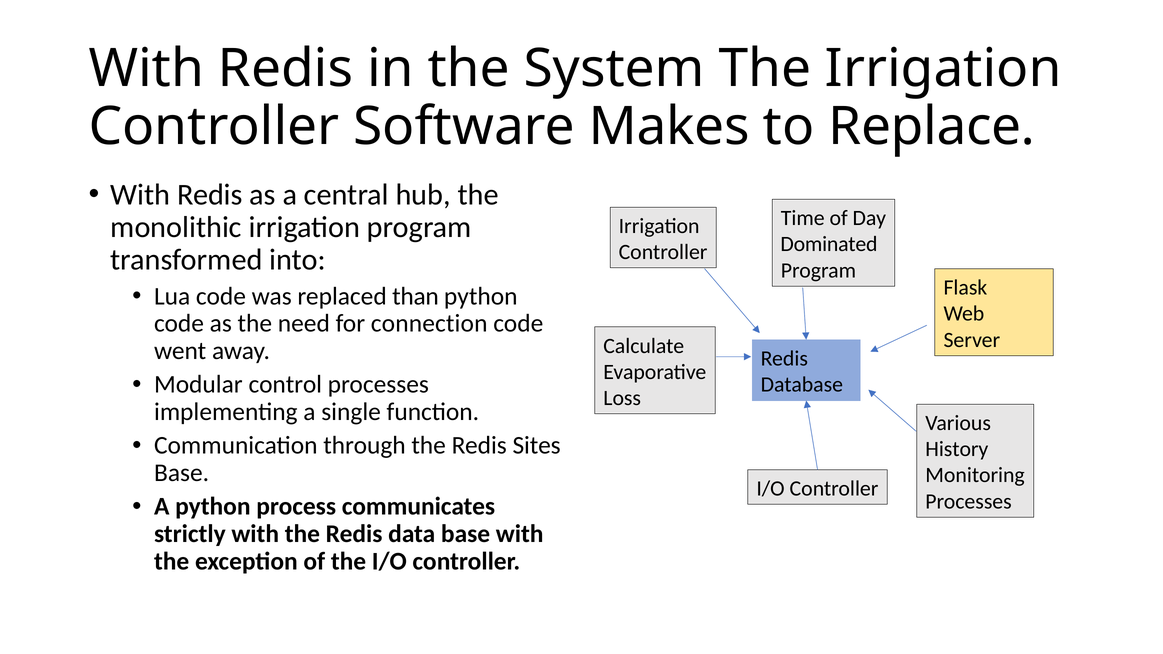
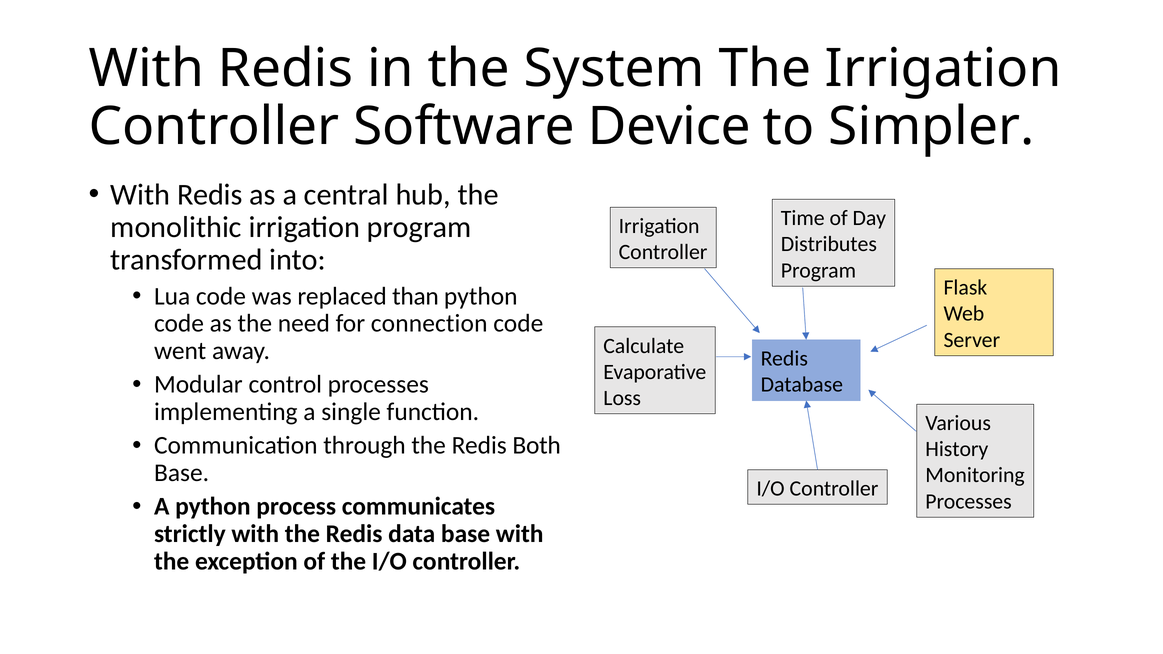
Makes: Makes -> Device
Replace: Replace -> Simpler
Dominated: Dominated -> Distributes
Sites: Sites -> Both
